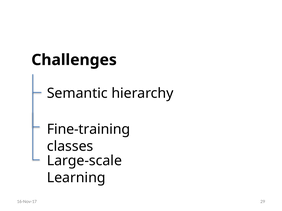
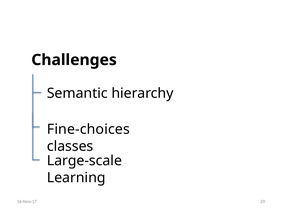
Fine-training: Fine-training -> Fine-choices
